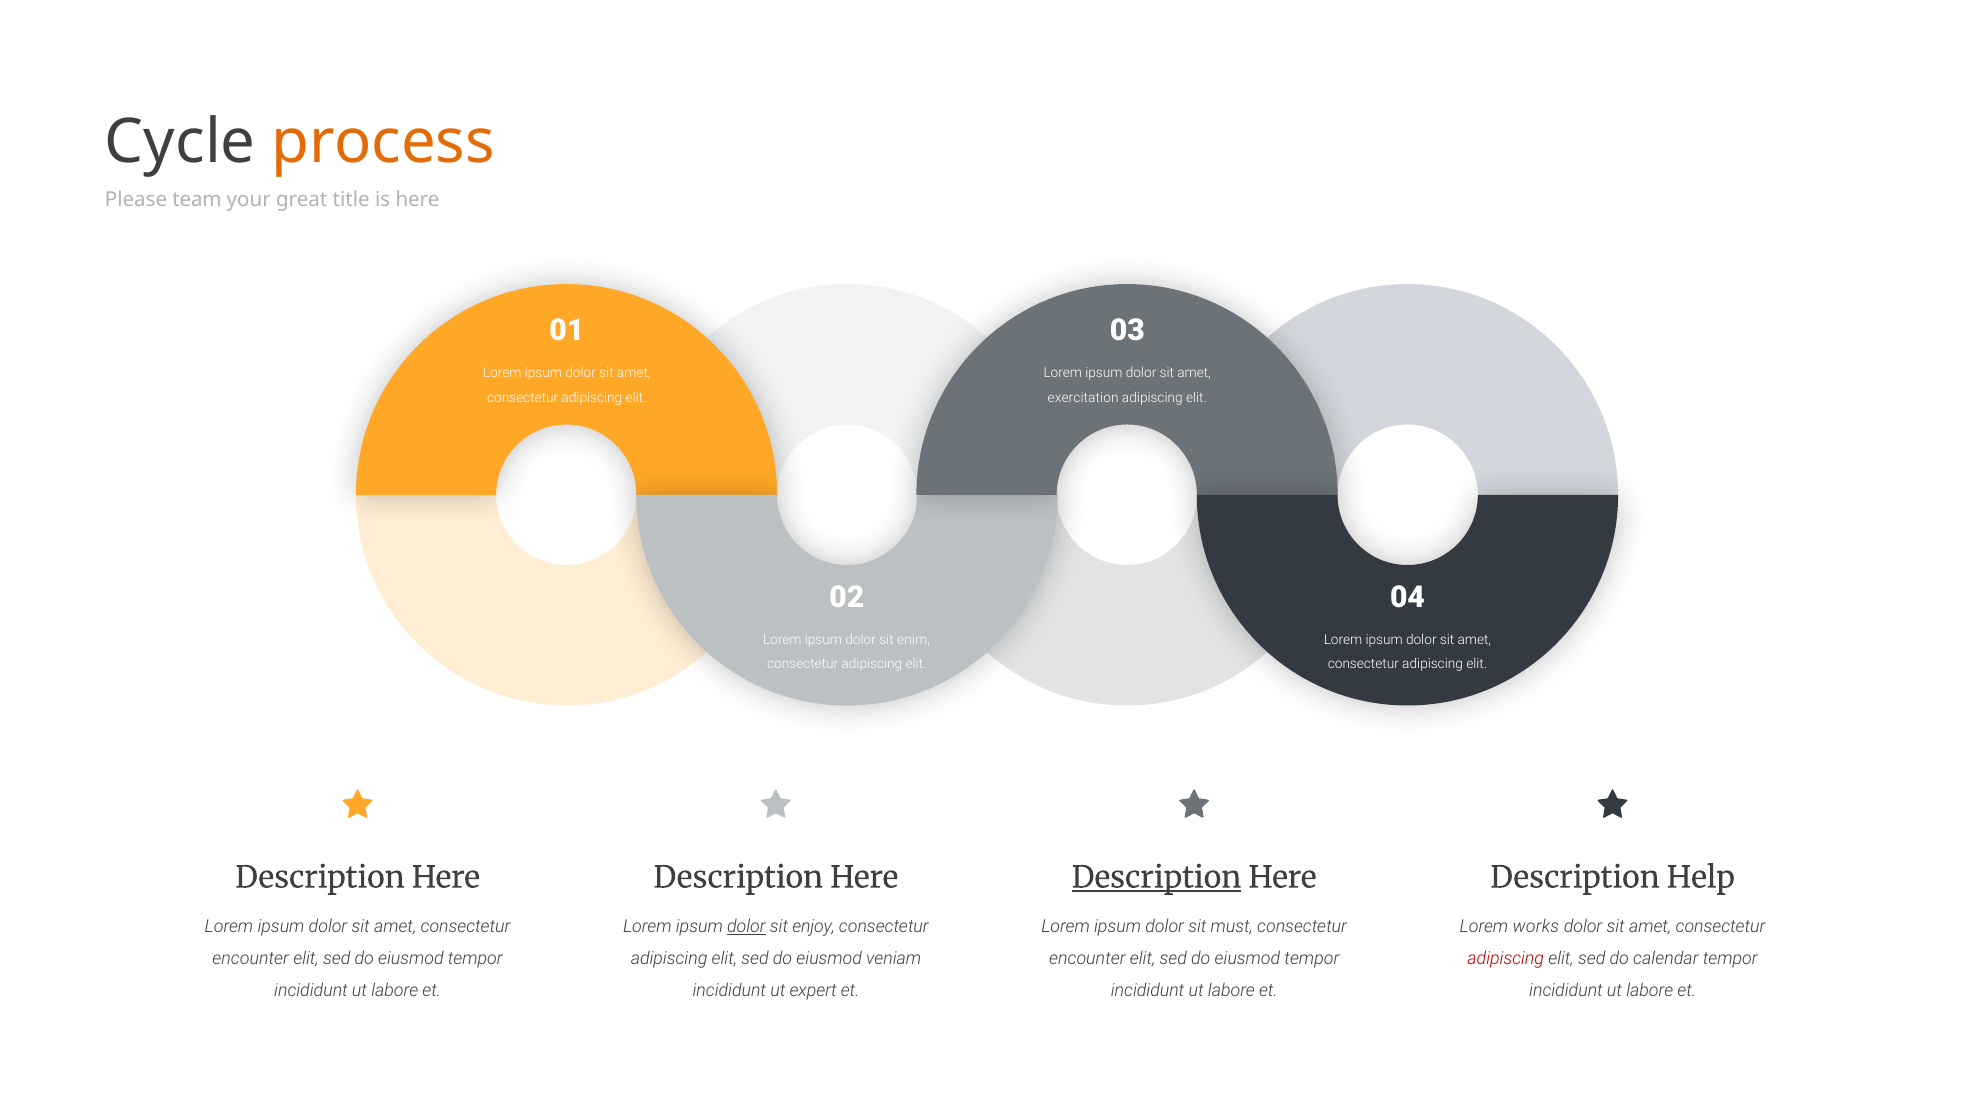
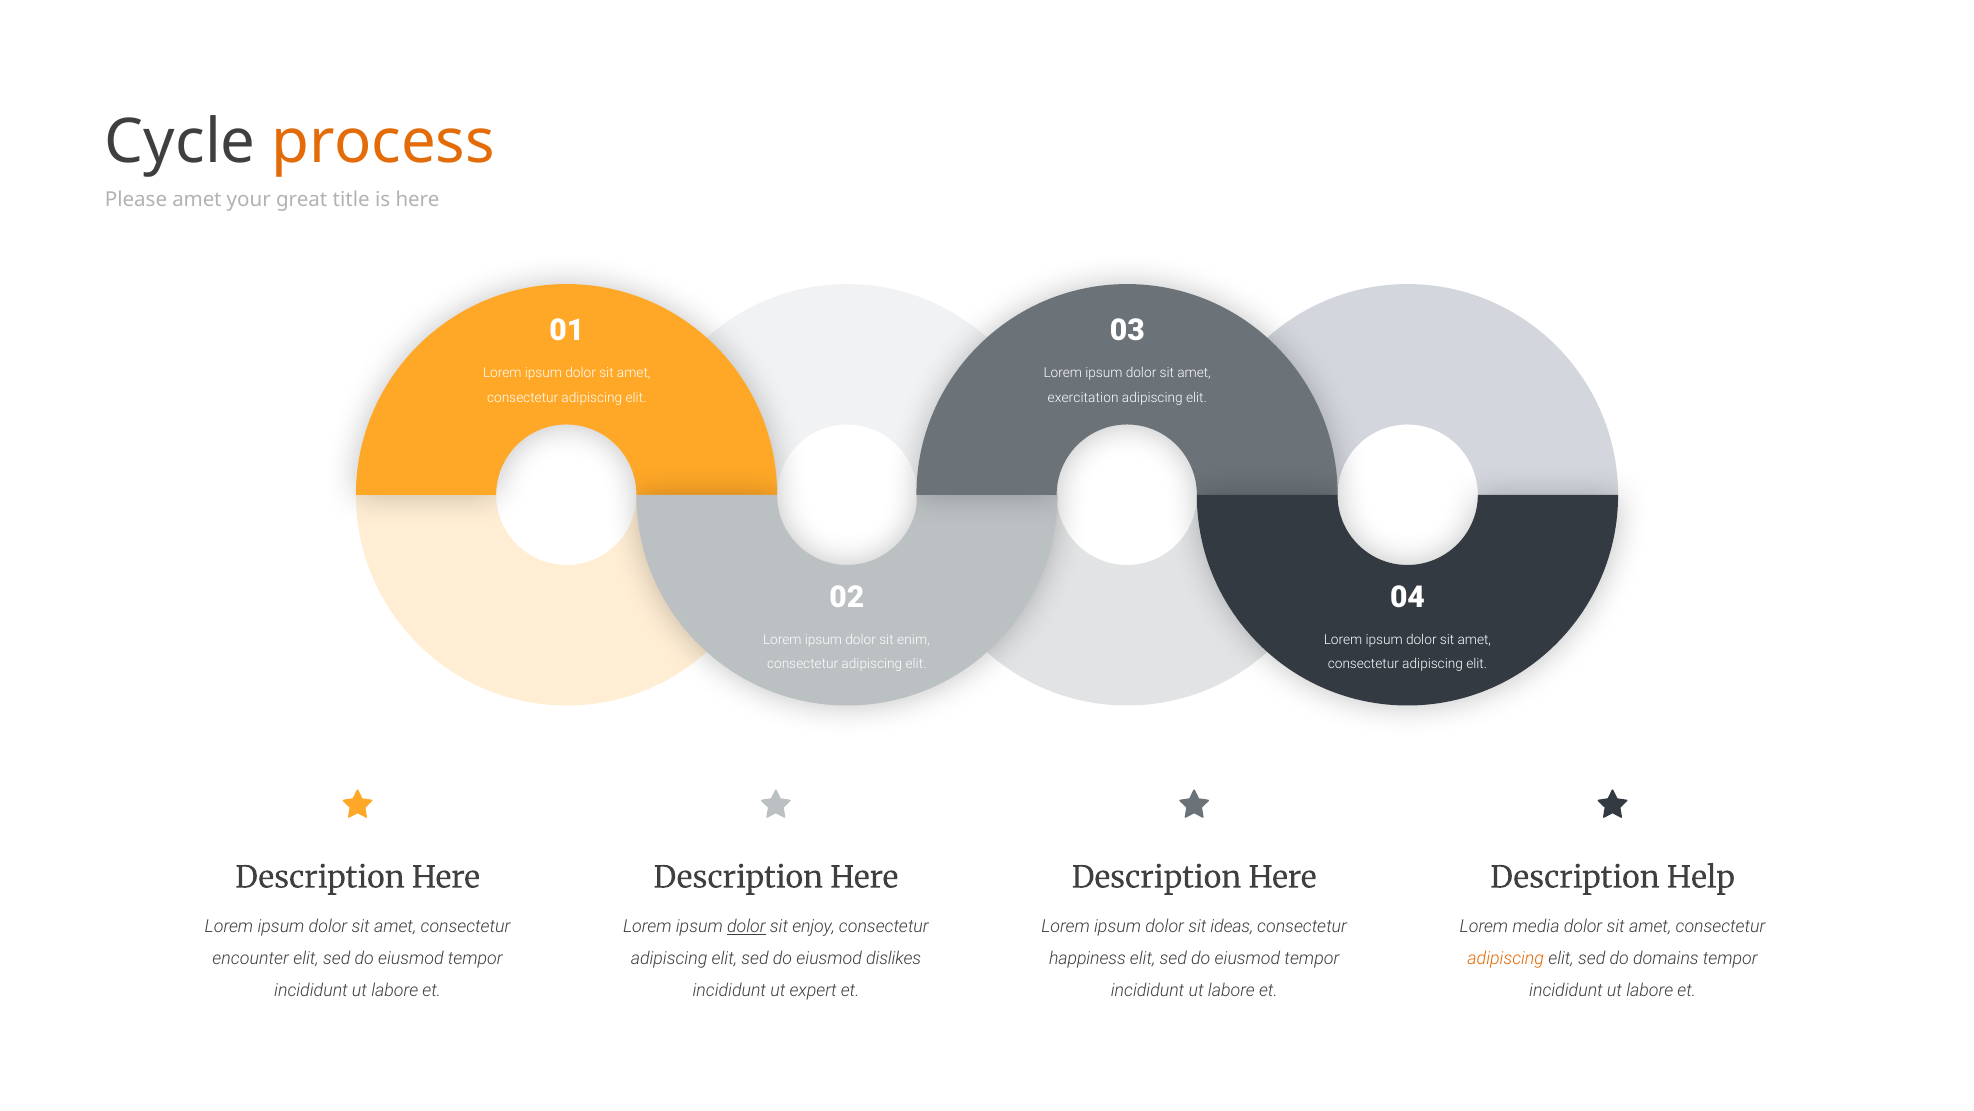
Please team: team -> amet
Description at (1157, 877) underline: present -> none
must: must -> ideas
works: works -> media
veniam: veniam -> dislikes
encounter at (1087, 958): encounter -> happiness
adipiscing at (1506, 958) colour: red -> orange
calendar: calendar -> domains
